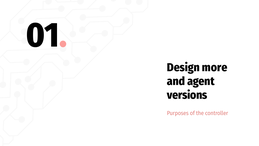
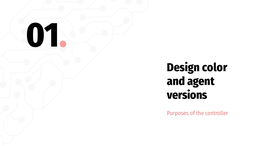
more: more -> color
